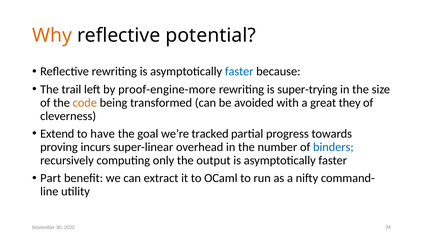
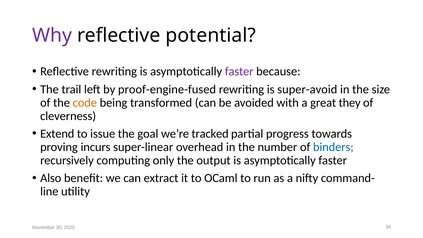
Why colour: orange -> purple
faster at (239, 72) colour: blue -> purple
proof-engine-more: proof-engine-more -> proof-engine-fused
super-trying: super-trying -> super-avoid
have: have -> issue
Part: Part -> Also
